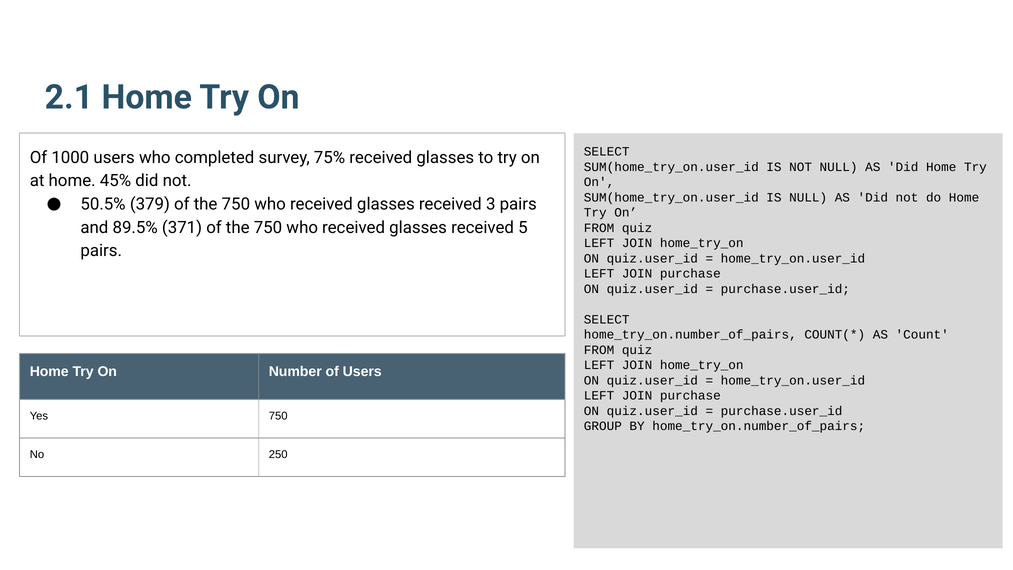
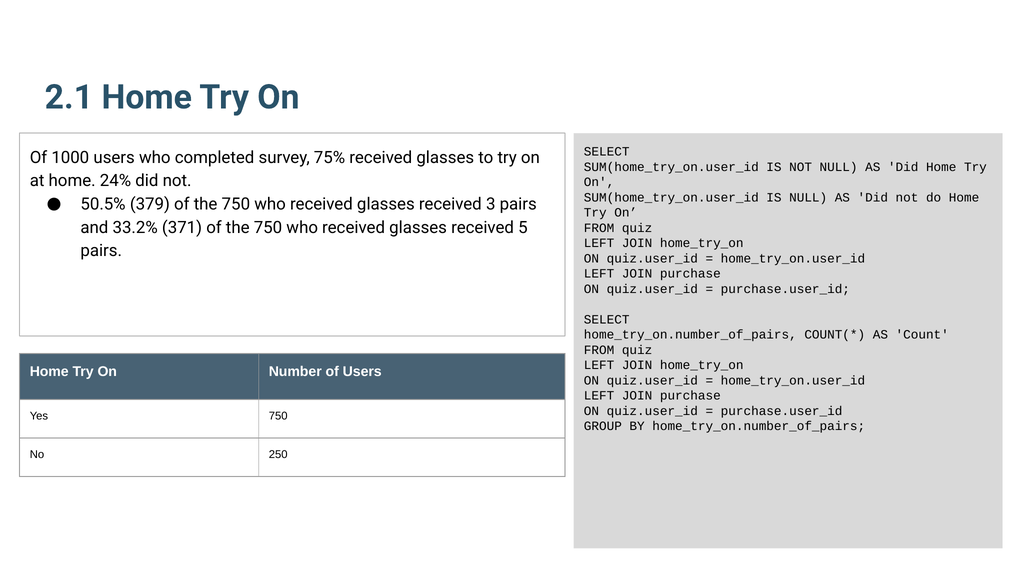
45%: 45% -> 24%
89.5%: 89.5% -> 33.2%
